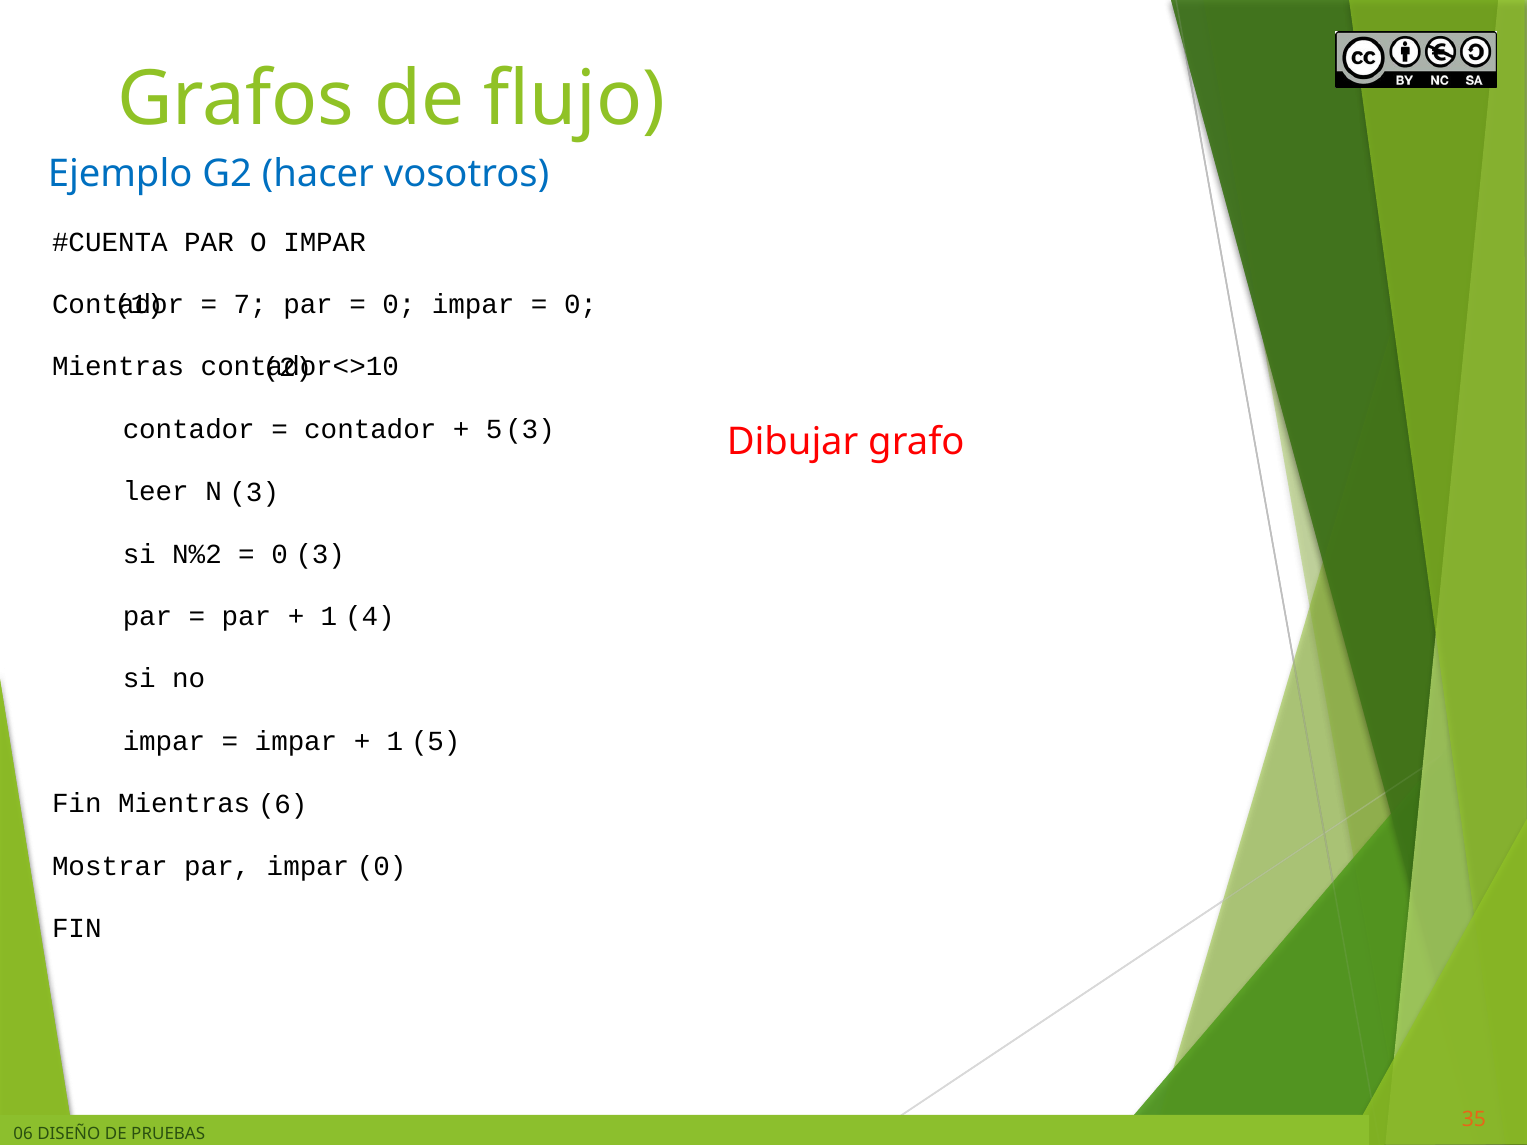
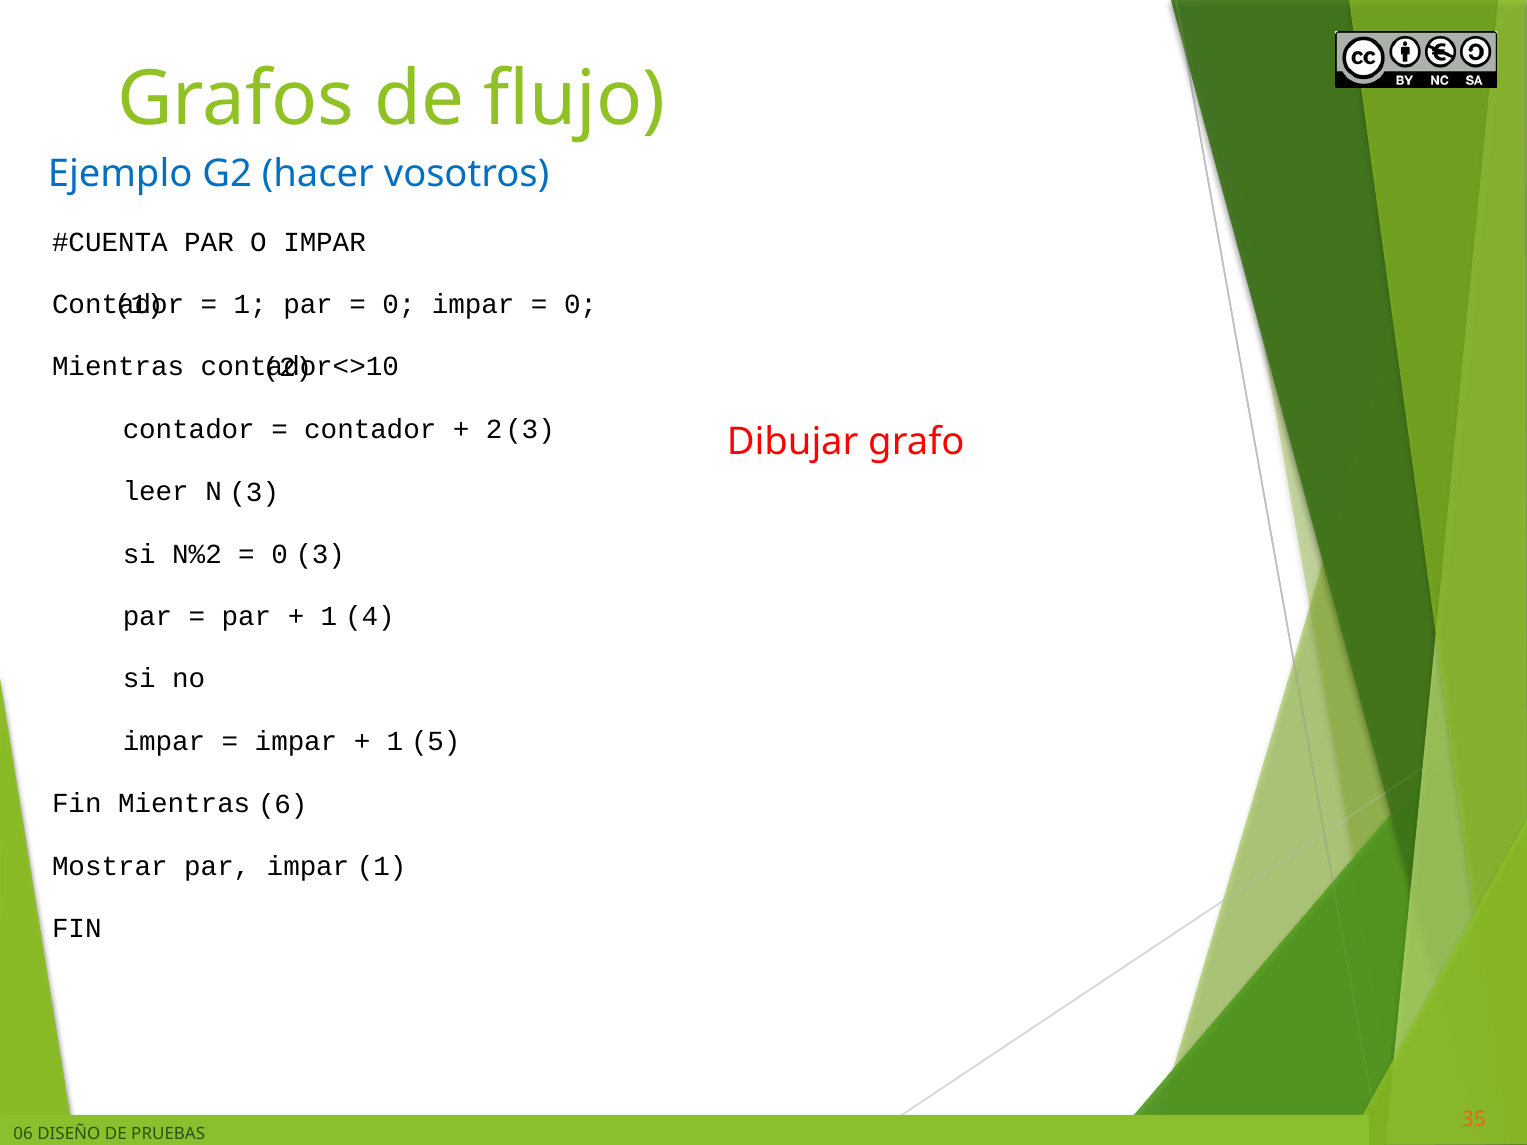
7 at (250, 305): 7 -> 1
5 at (494, 429): 5 -> 2
0 at (382, 867): 0 -> 1
